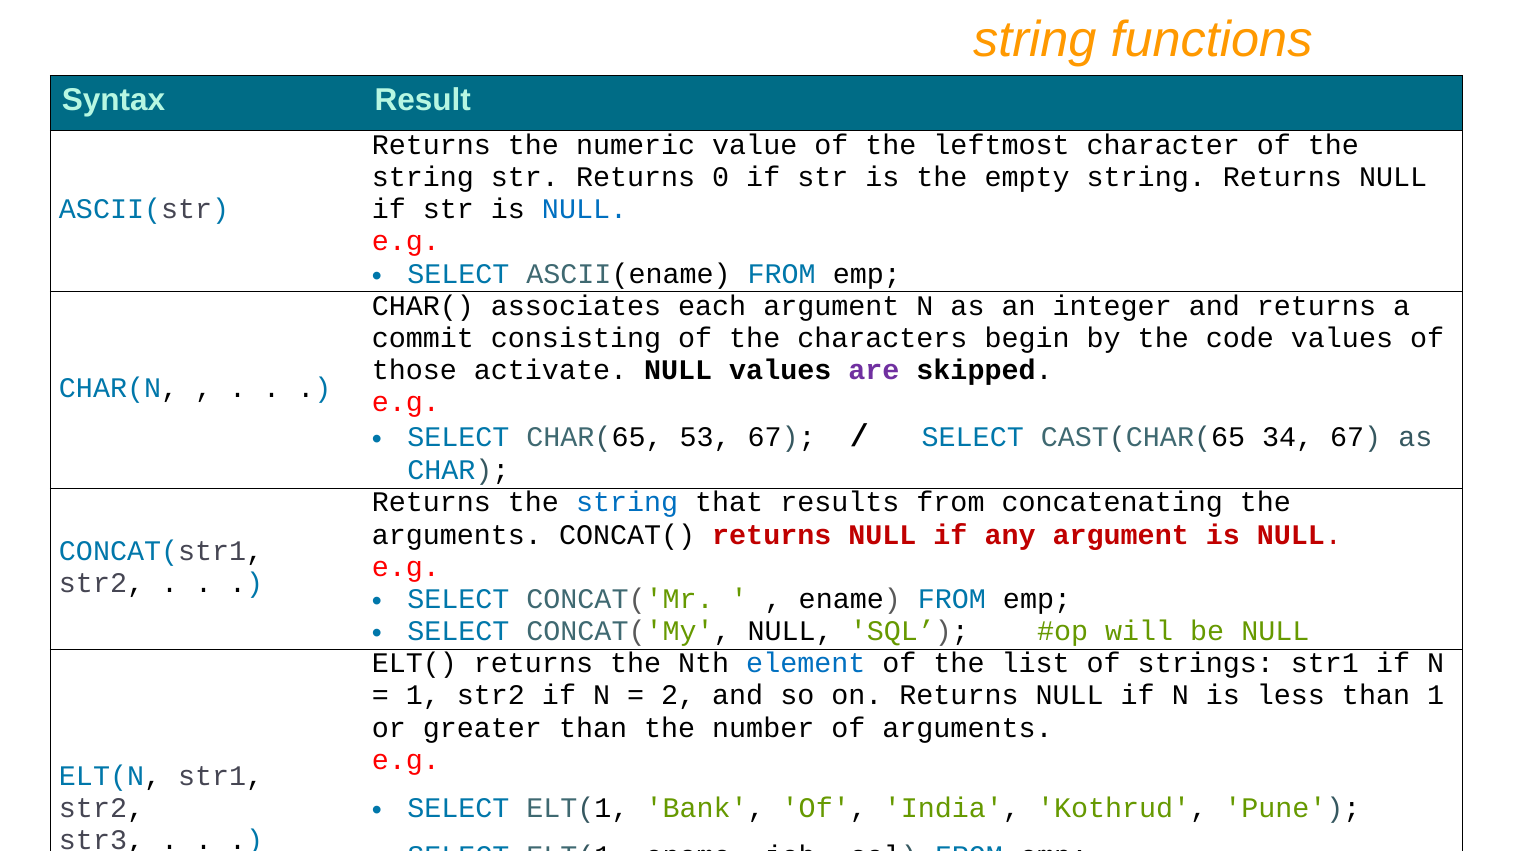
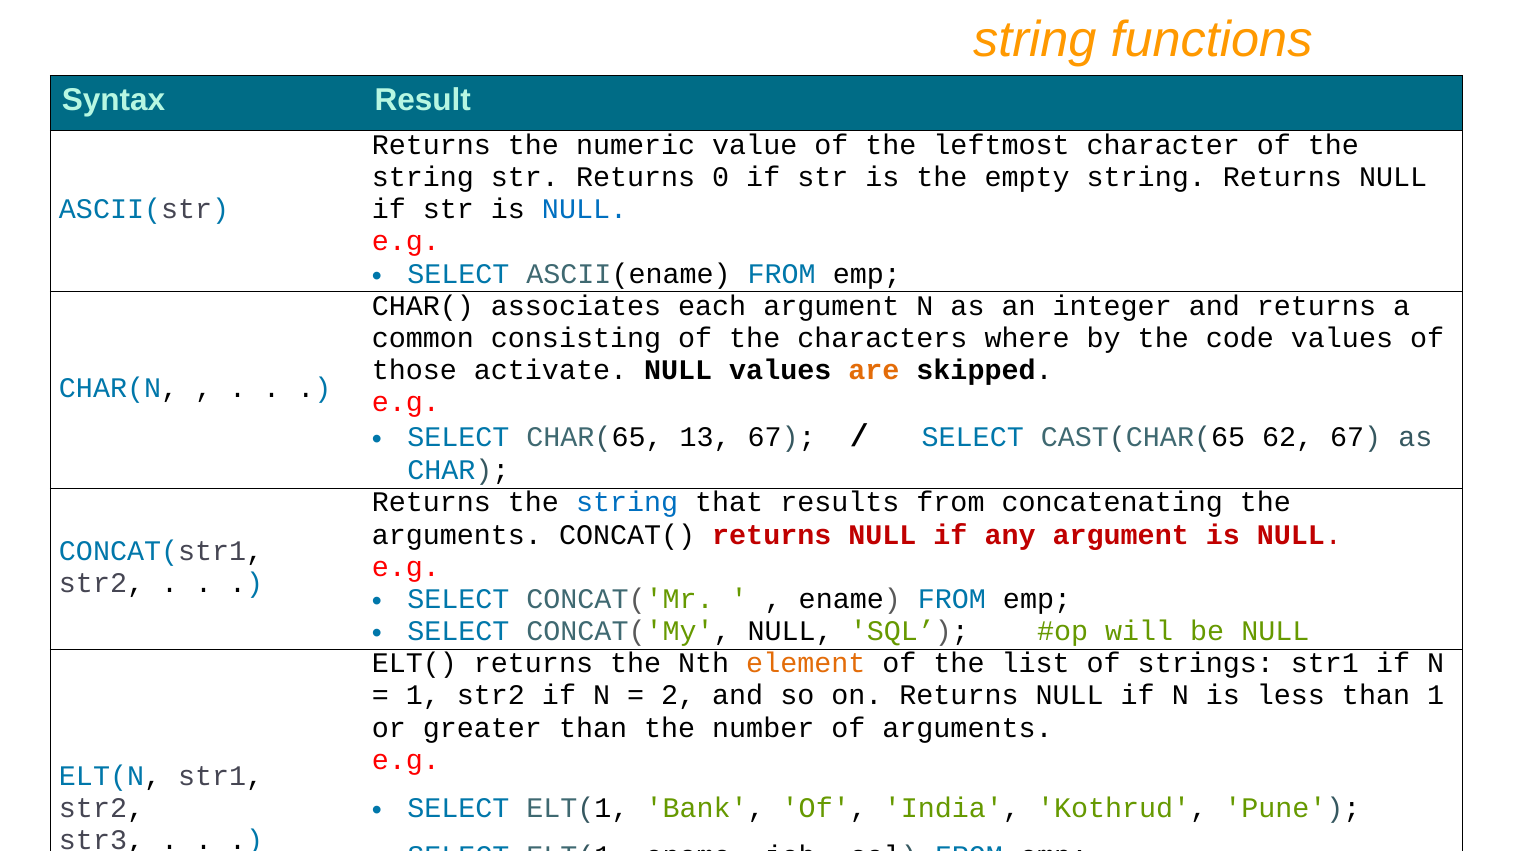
commit: commit -> common
begin: begin -> where
are colour: purple -> orange
53: 53 -> 13
34: 34 -> 62
element colour: blue -> orange
